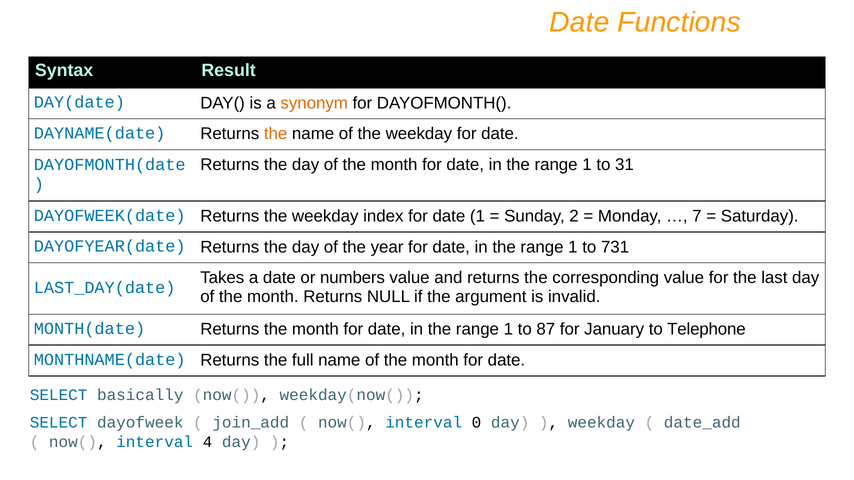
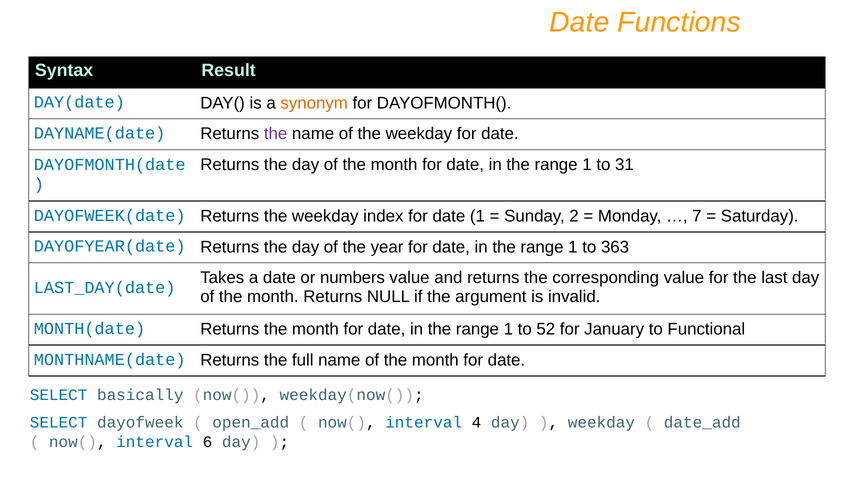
the at (276, 134) colour: orange -> purple
731: 731 -> 363
87: 87 -> 52
Telephone: Telephone -> Functional
join_add: join_add -> open_add
0: 0 -> 4
4: 4 -> 6
